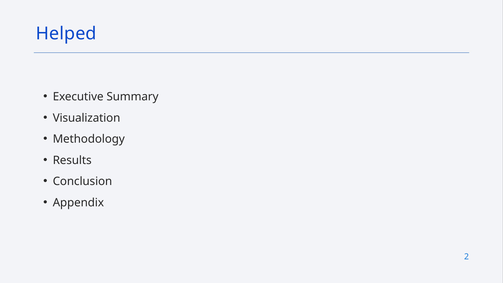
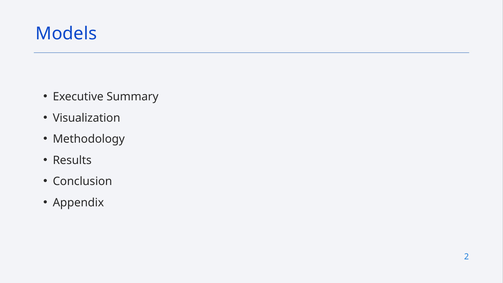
Helped: Helped -> Models
